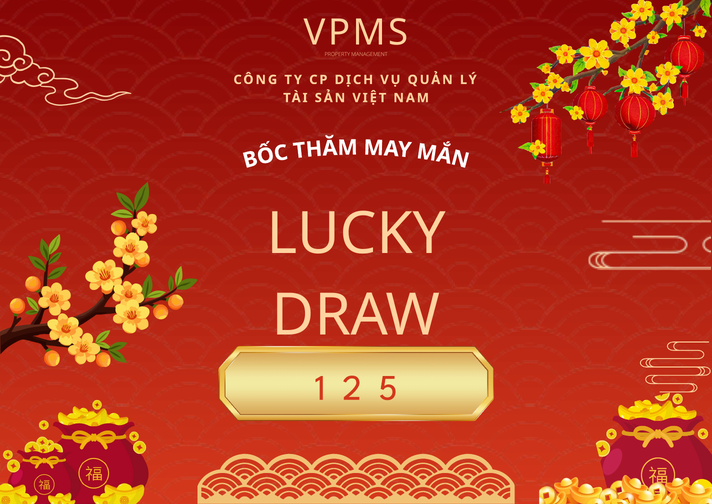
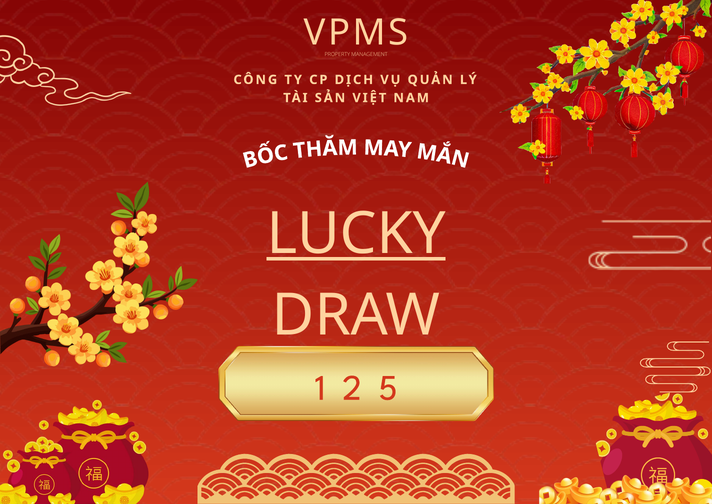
LUCKY underline: none -> present
